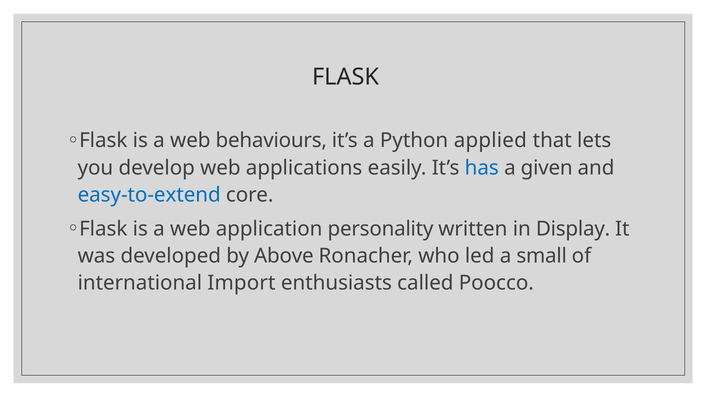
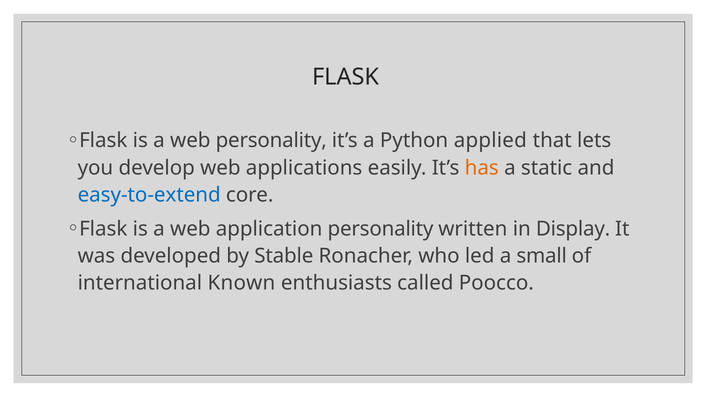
web behaviours: behaviours -> personality
has colour: blue -> orange
given: given -> static
Above: Above -> Stable
Import: Import -> Known
